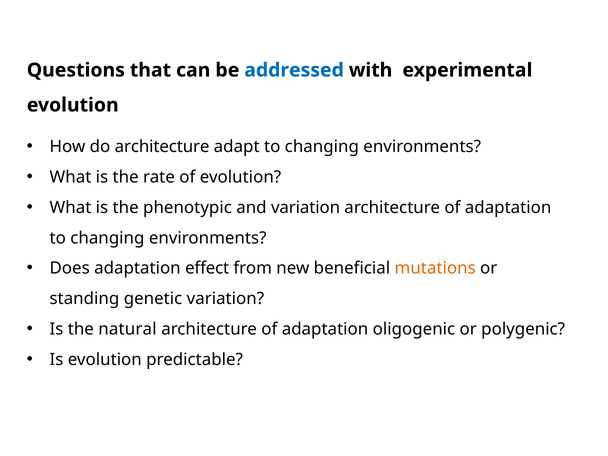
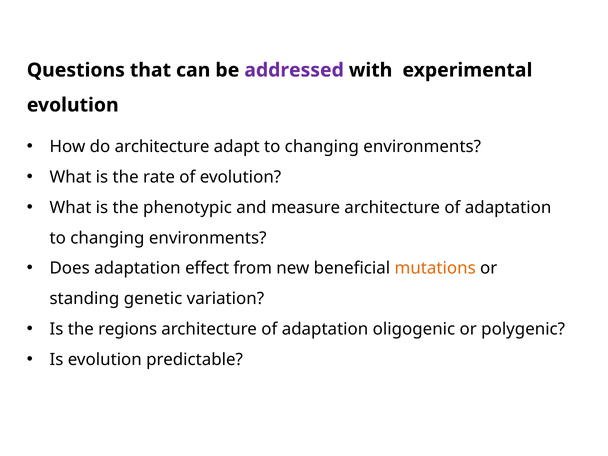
addressed colour: blue -> purple
and variation: variation -> measure
natural: natural -> regions
